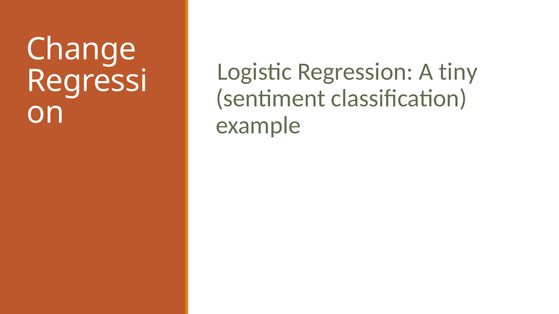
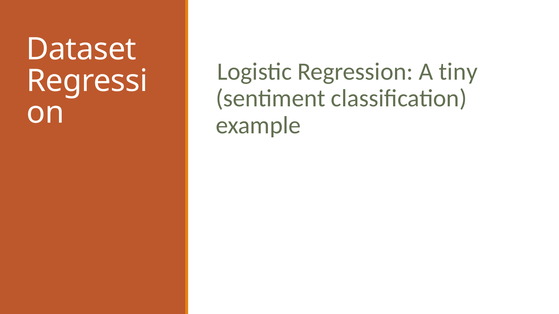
Change: Change -> Dataset
